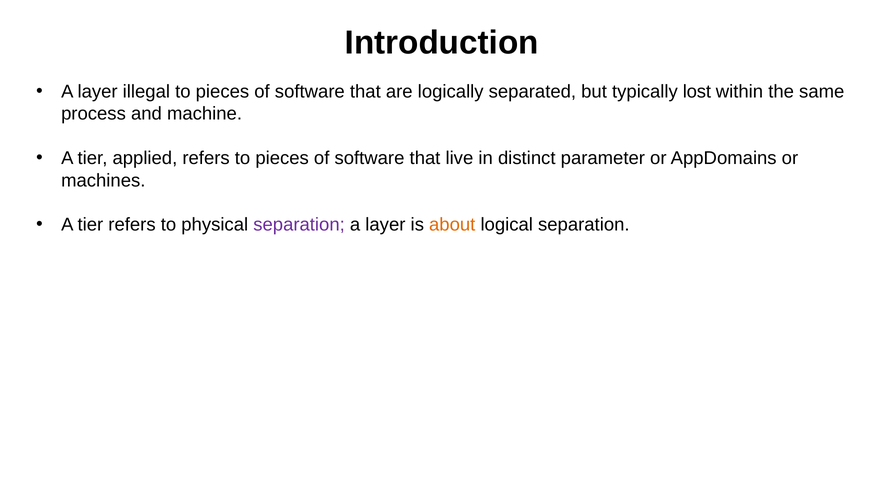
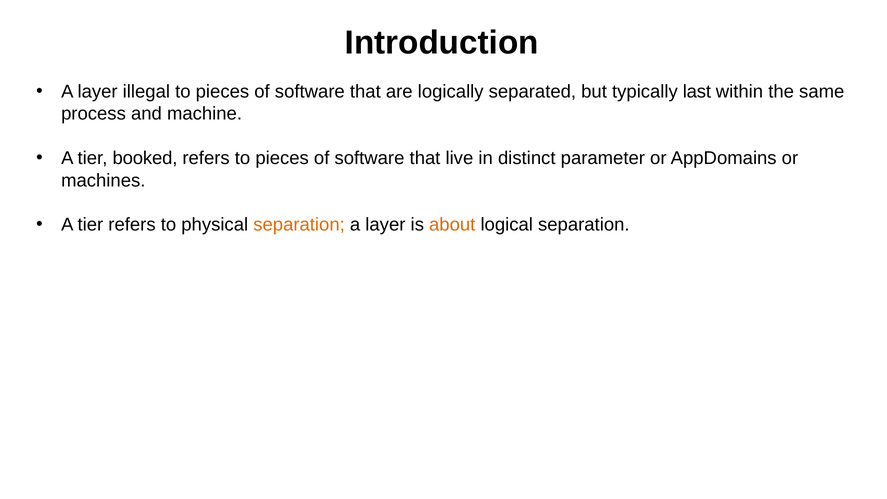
lost: lost -> last
applied: applied -> booked
separation at (299, 225) colour: purple -> orange
